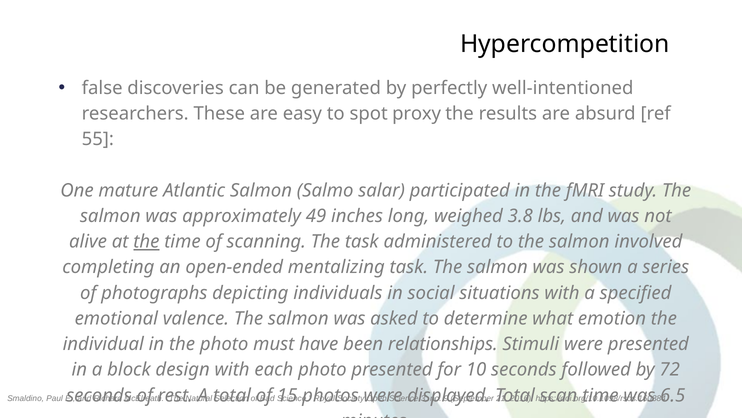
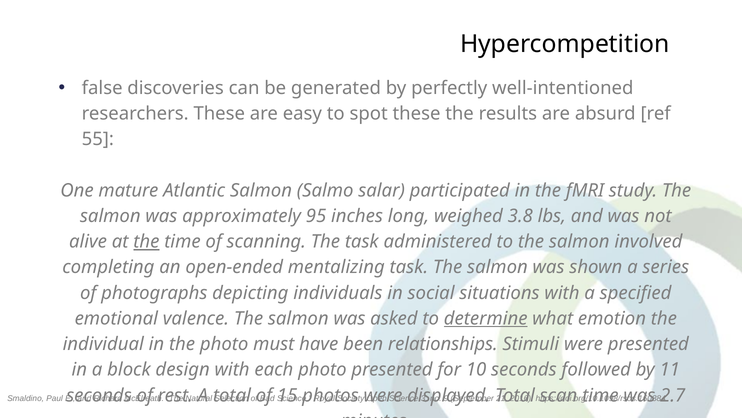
spot proxy: proxy -> these
49: 49 -> 95
determine underline: none -> present
72: 72 -> 11
6.5: 6.5 -> 2.7
